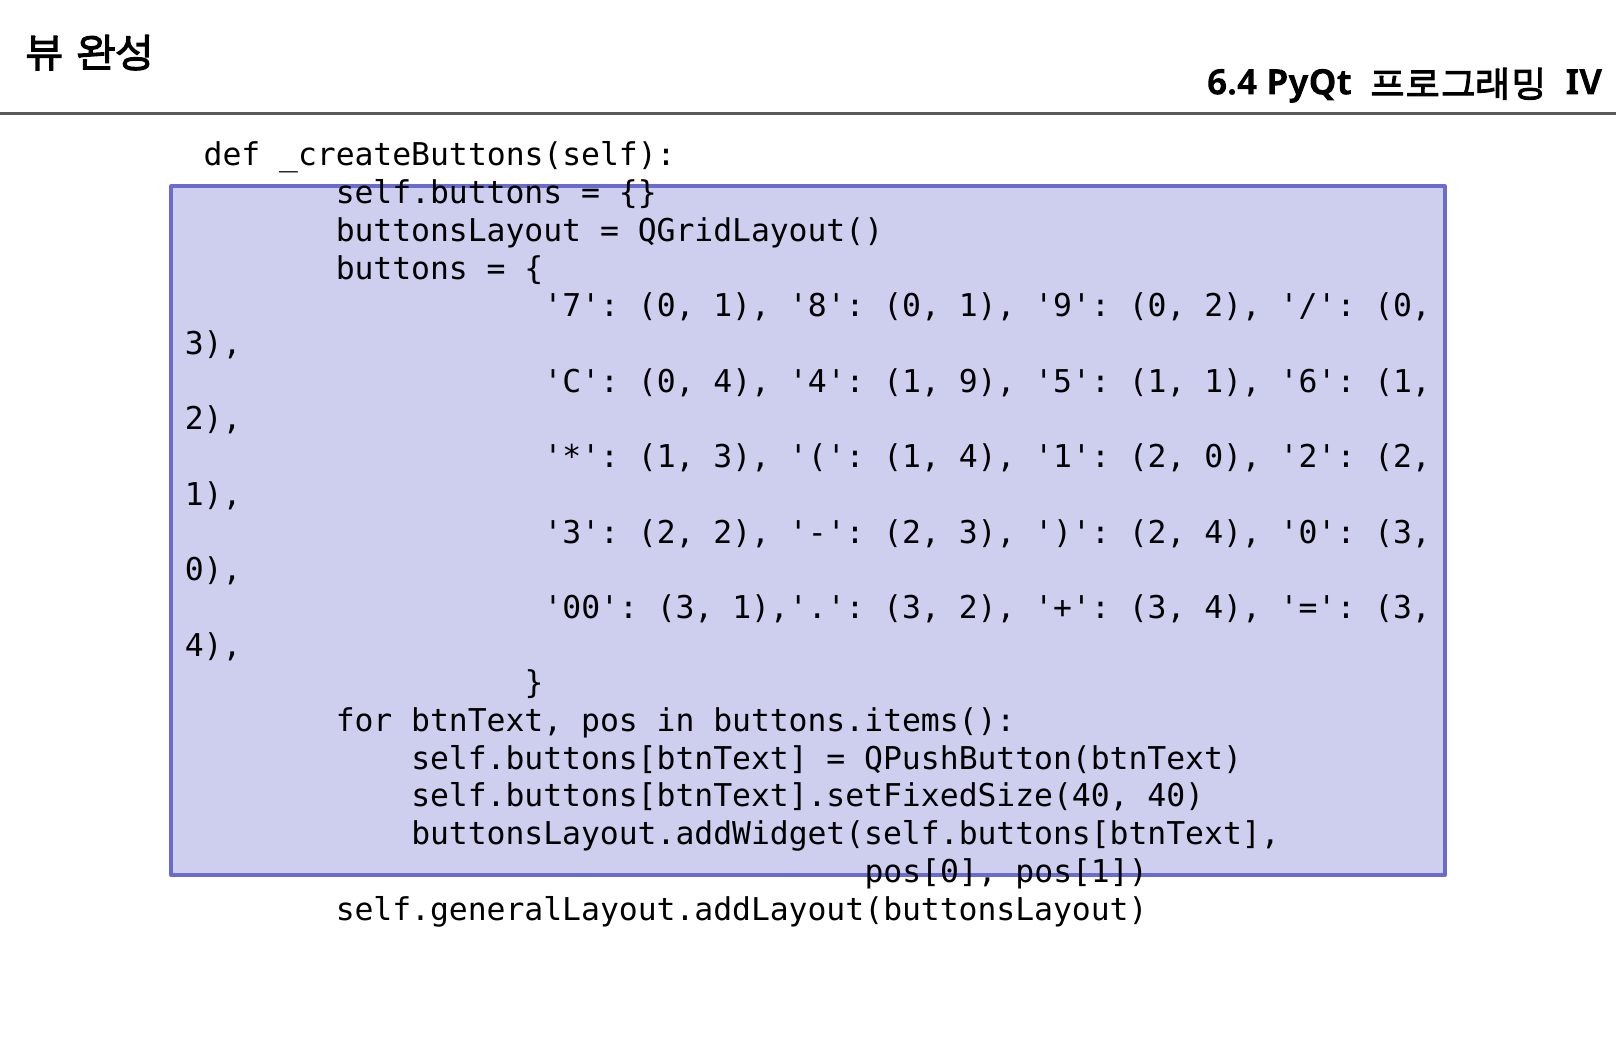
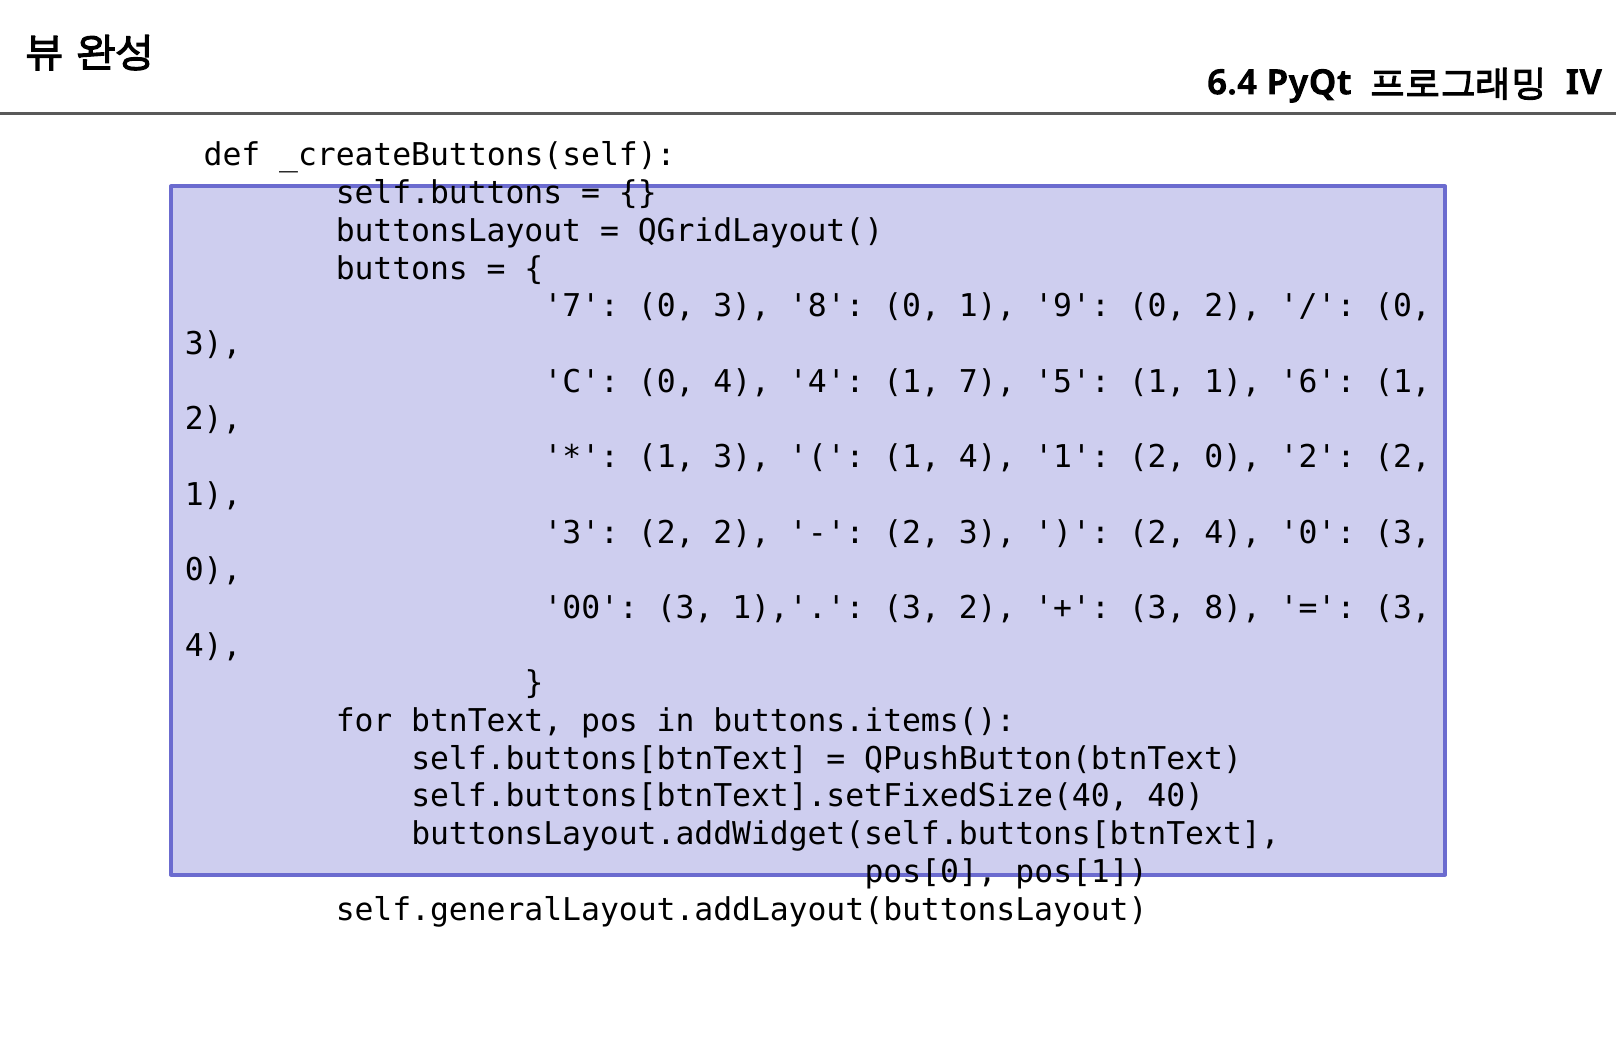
7 0 1: 1 -> 3
4 1 9: 9 -> 7
4 at (1233, 608): 4 -> 8
